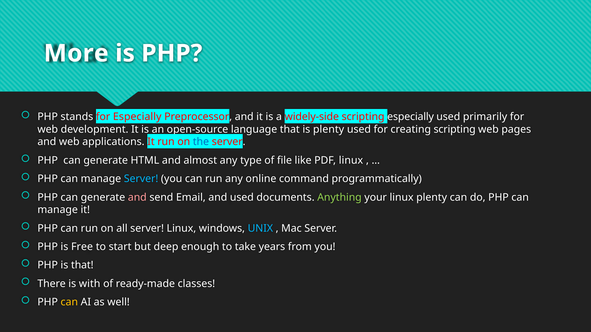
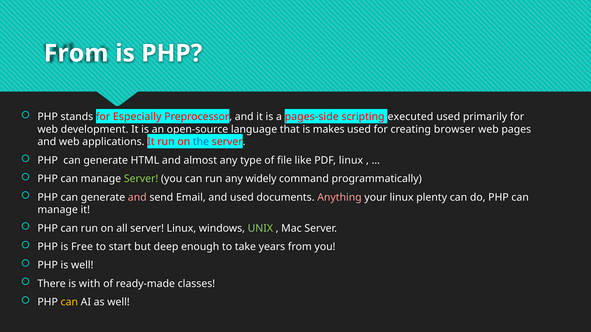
More at (76, 53): More -> From
widely-side: widely-side -> pages-side
scripting especially: especially -> executed
is plenty: plenty -> makes
creating scripting: scripting -> browser
Server at (141, 179) colour: light blue -> light green
online: online -> widely
Anything colour: light green -> pink
UNIX colour: light blue -> light green
is that: that -> well
